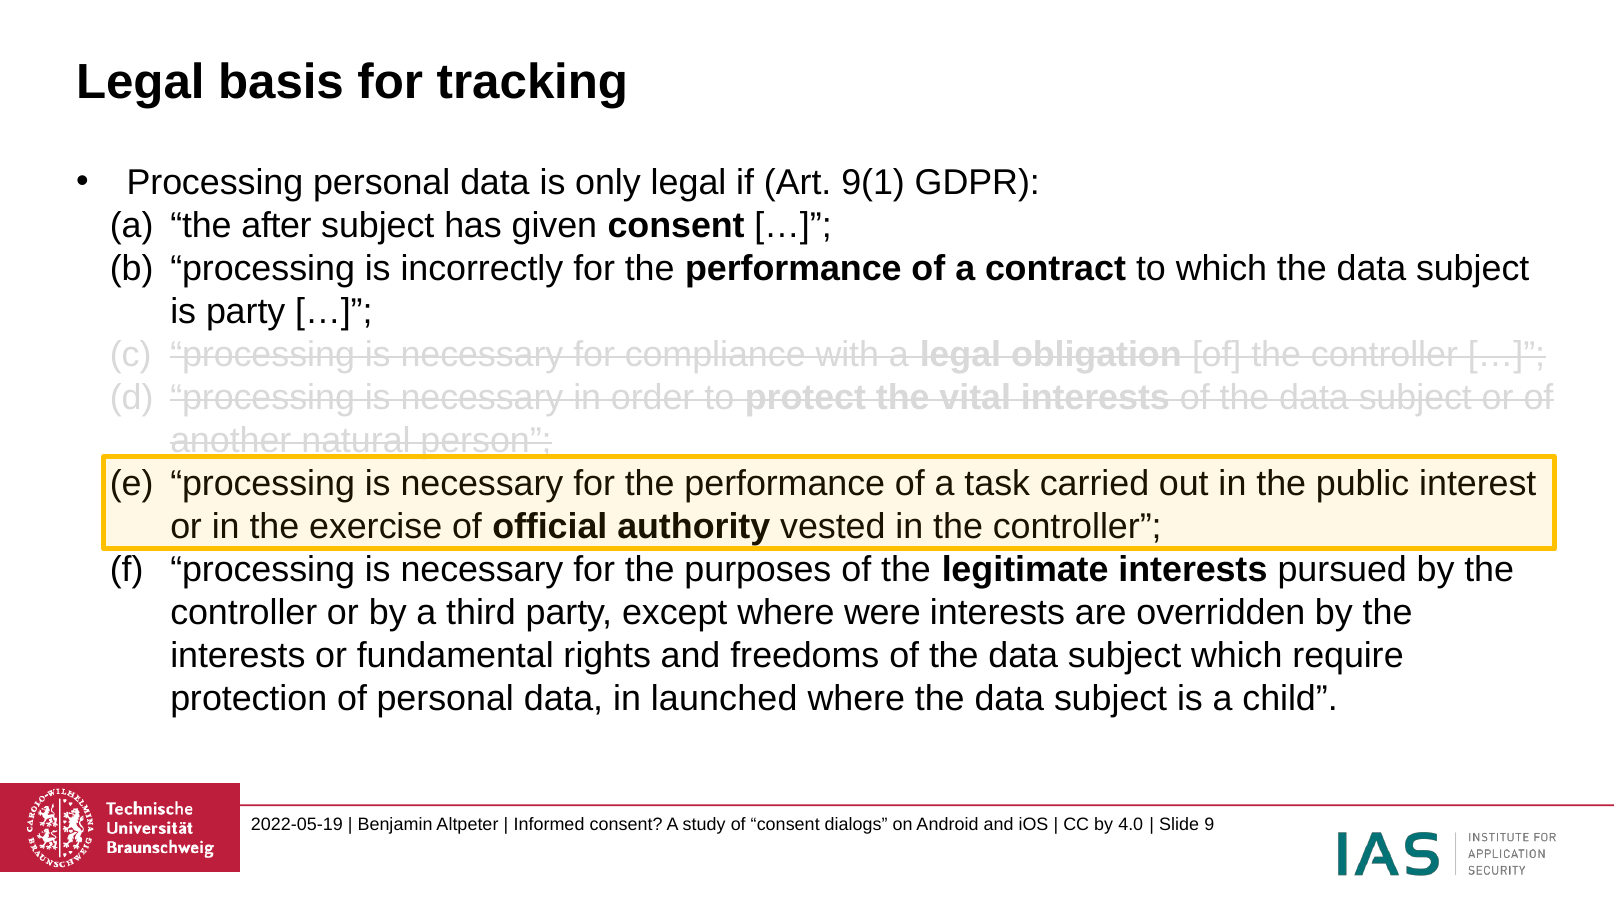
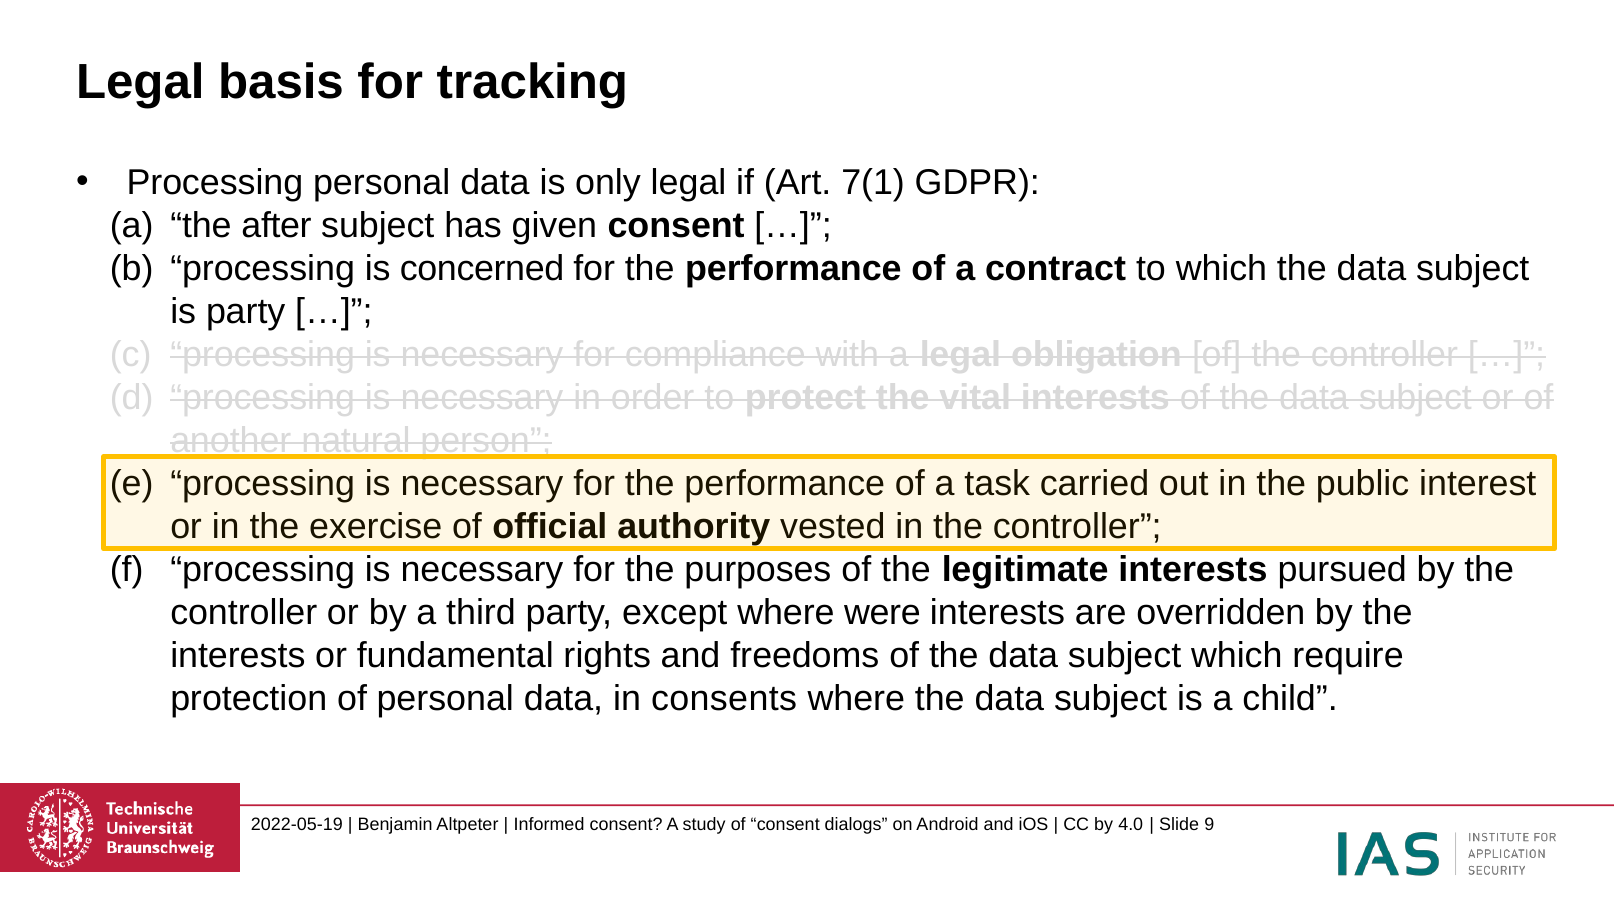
9(1: 9(1 -> 7(1
incorrectly: incorrectly -> concerned
launched: launched -> consents
